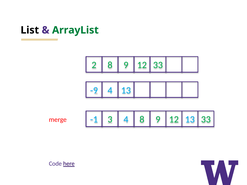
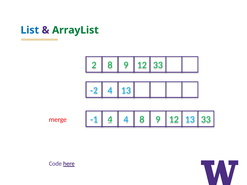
List colour: black -> blue
-9: -9 -> -2
-1 3: 3 -> 4
